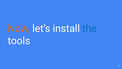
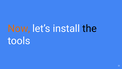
the colour: blue -> black
